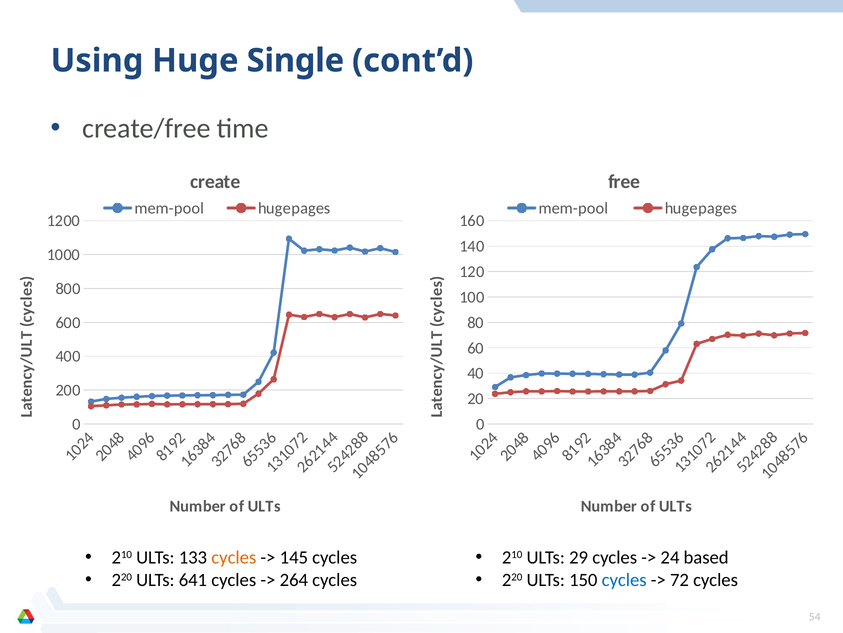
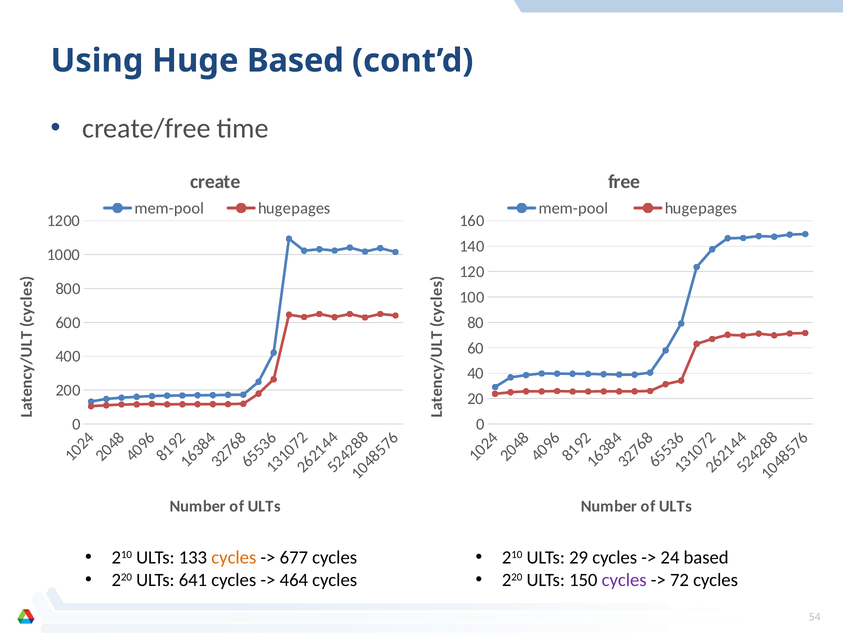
Huge Single: Single -> Based
145: 145 -> 677
264: 264 -> 464
cycles at (624, 579) colour: blue -> purple
